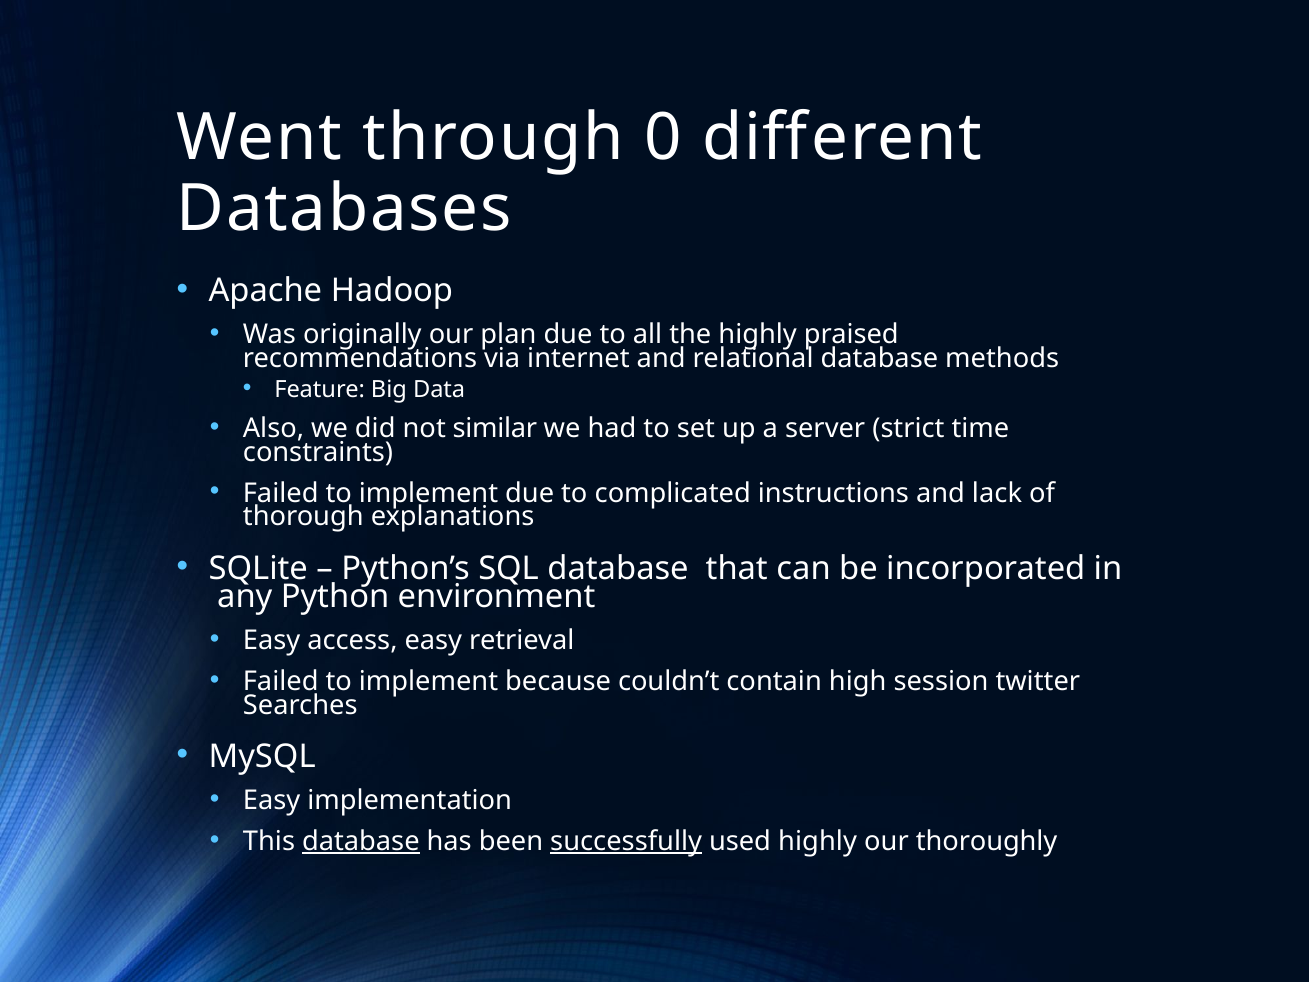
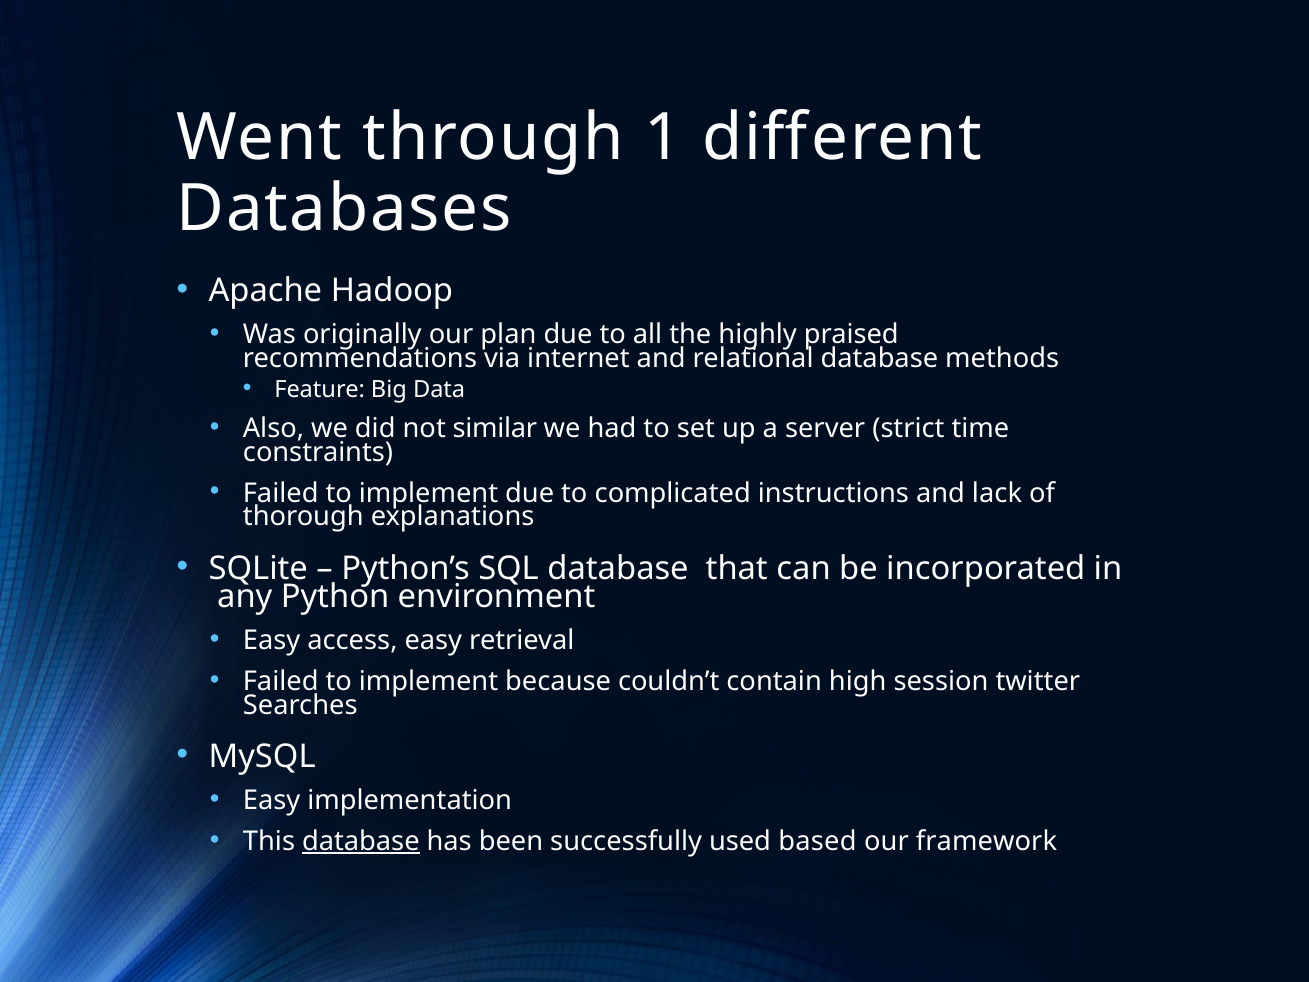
0: 0 -> 1
successfully underline: present -> none
used highly: highly -> based
thoroughly: thoroughly -> framework
